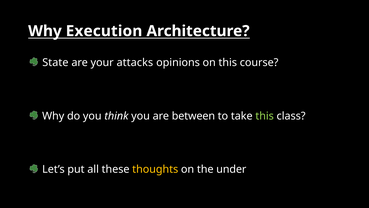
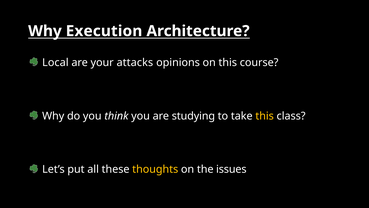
State: State -> Local
between: between -> studying
this at (265, 116) colour: light green -> yellow
under: under -> issues
